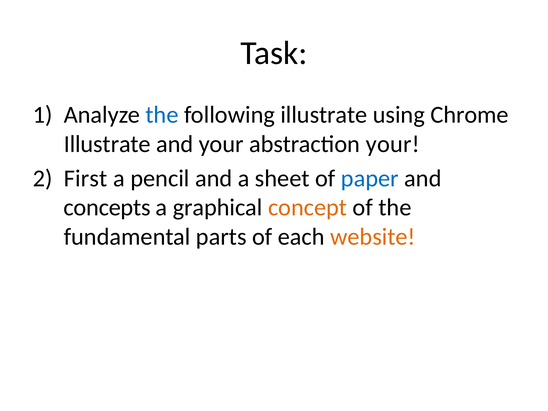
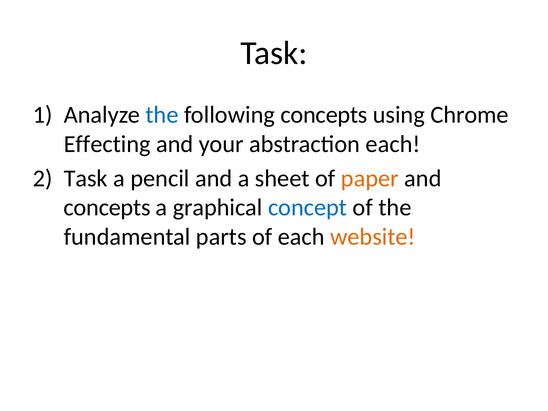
following illustrate: illustrate -> concepts
Illustrate at (107, 144): Illustrate -> Effecting
abstraction your: your -> each
First at (86, 178): First -> Task
paper colour: blue -> orange
concept colour: orange -> blue
